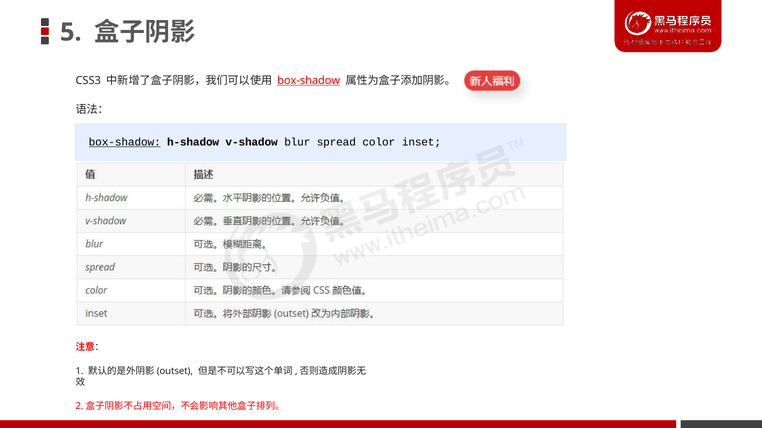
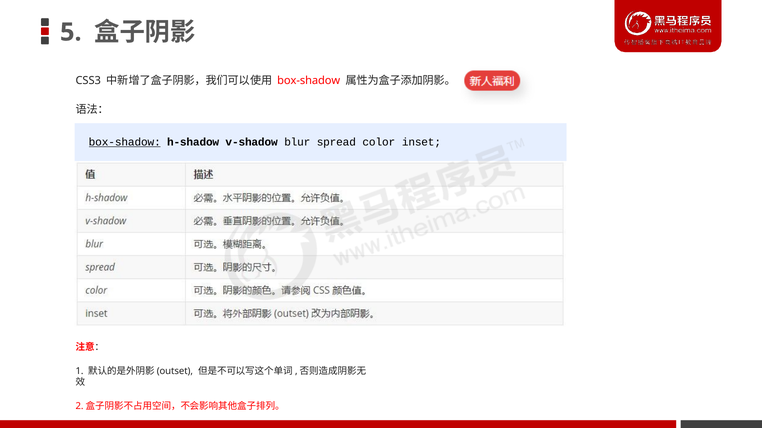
box-shadow at (309, 81) underline: present -> none
